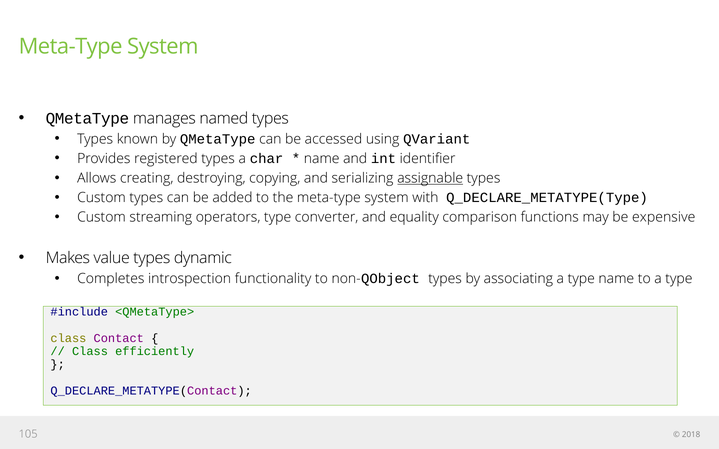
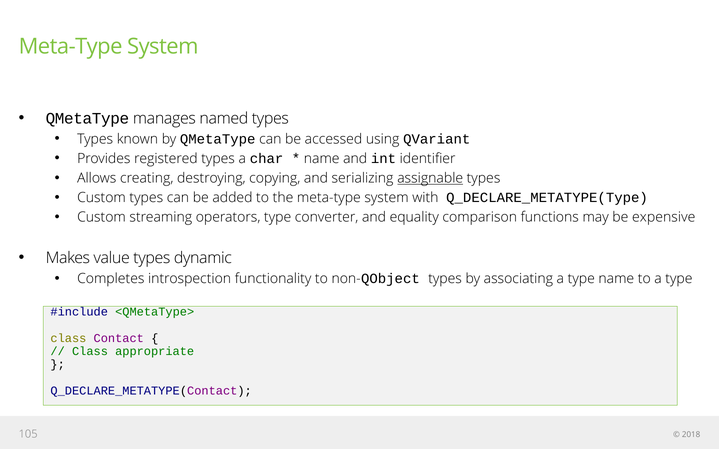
efficiently: efficiently -> appropriate
